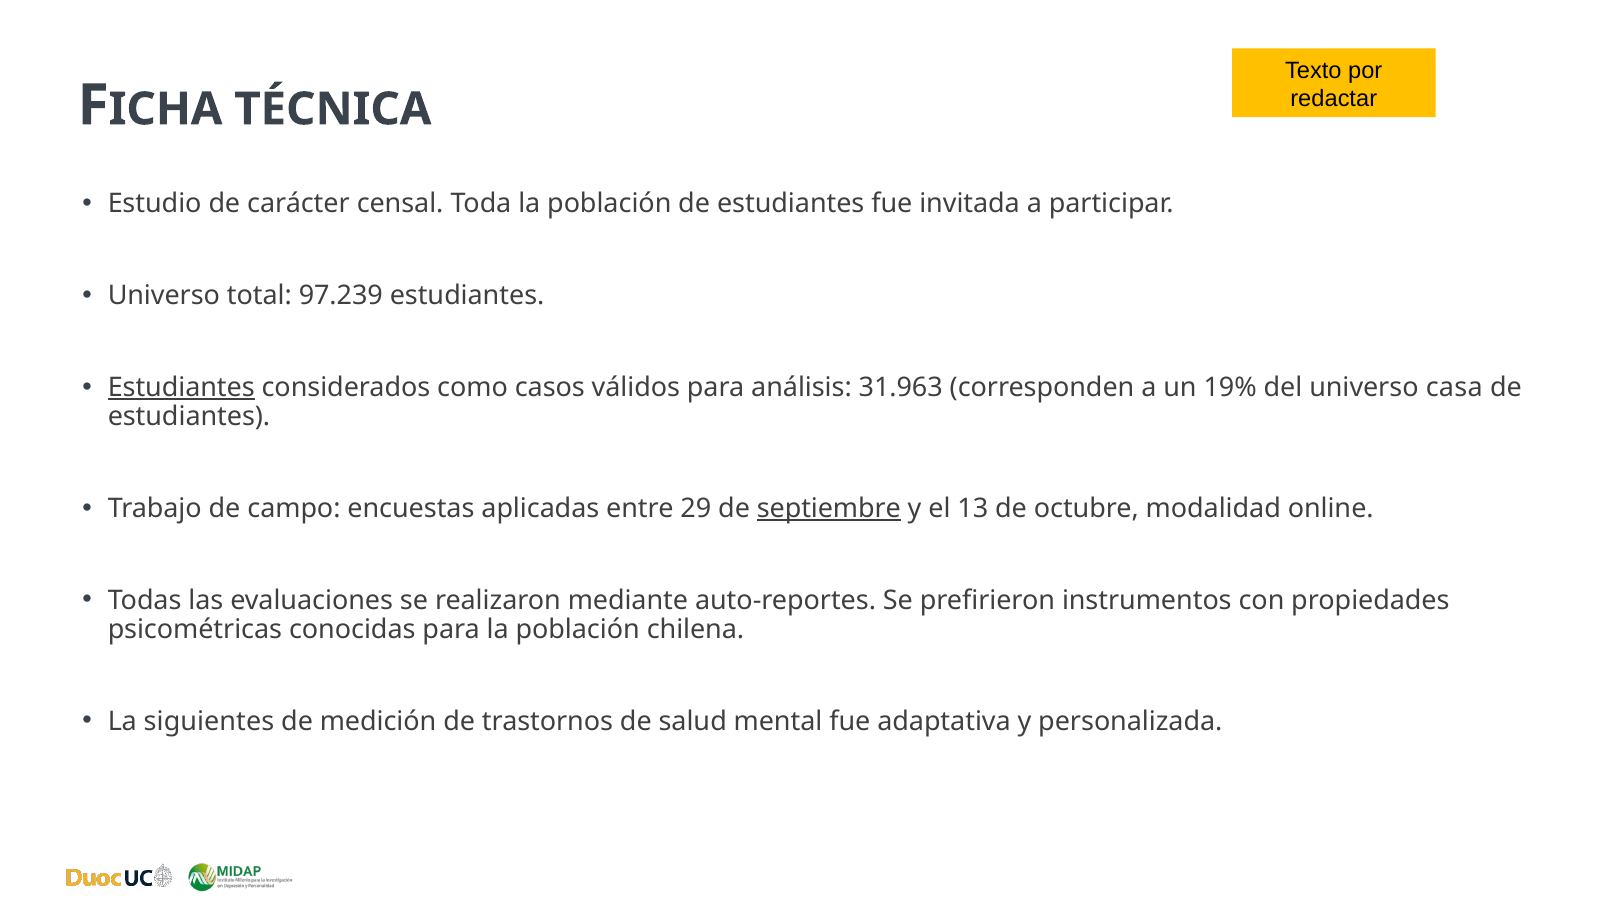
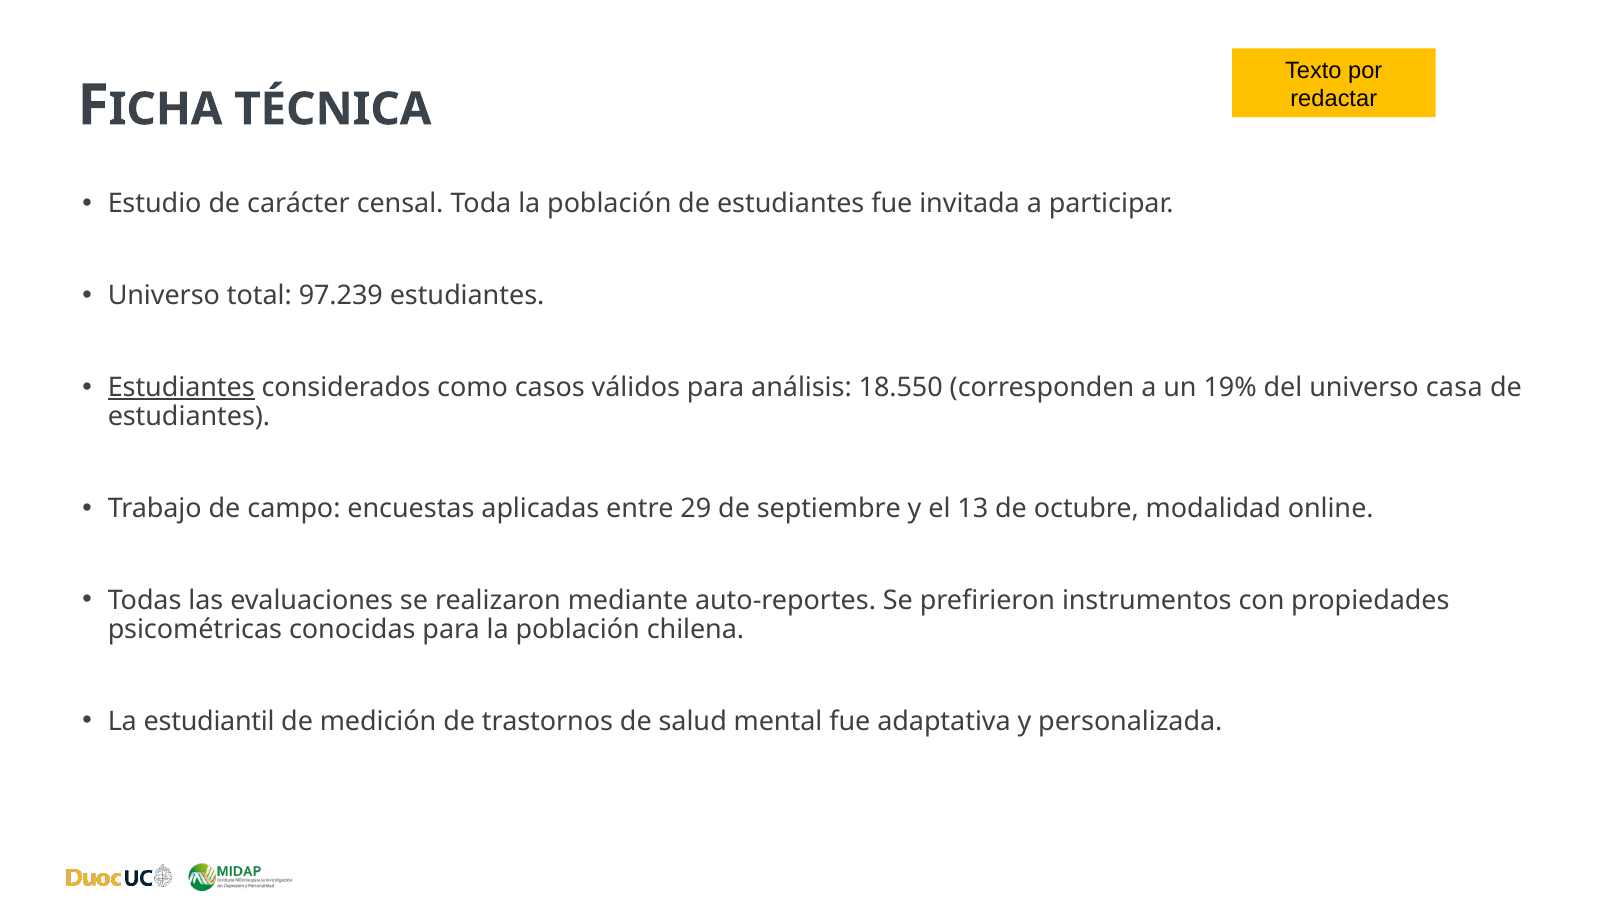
31.963: 31.963 -> 18.550
septiembre underline: present -> none
siguientes: siguientes -> estudiantil
